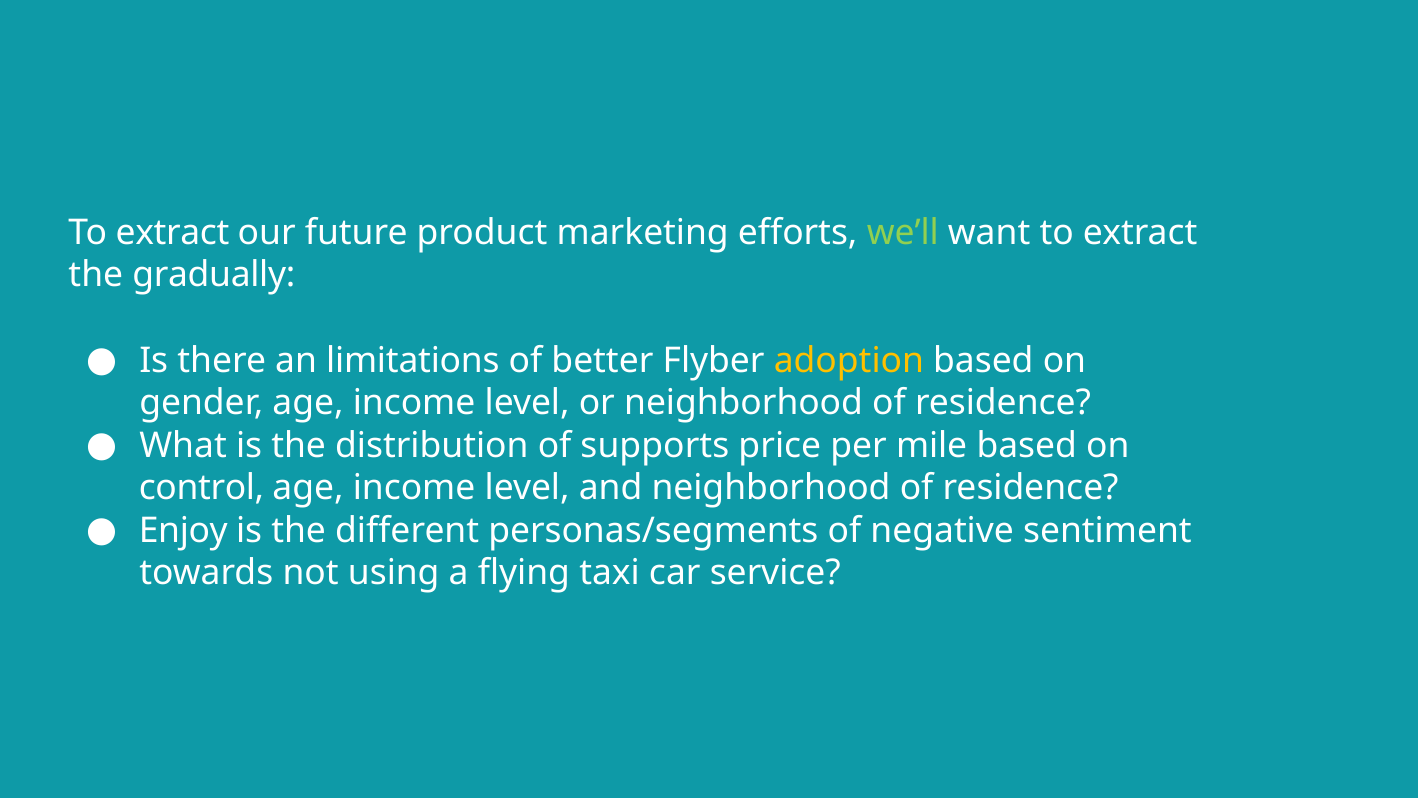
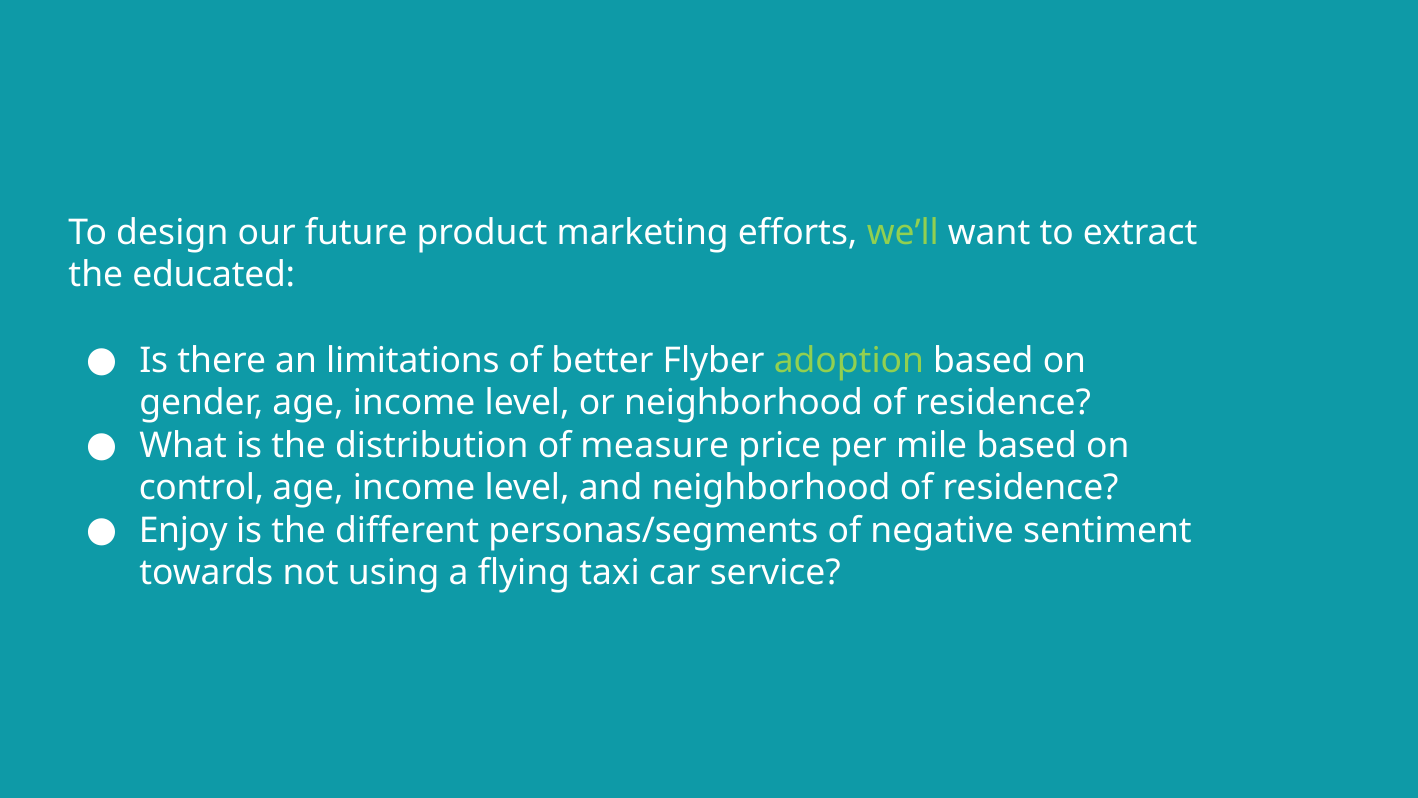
extract at (173, 233): extract -> design
gradually: gradually -> educated
adoption colour: yellow -> light green
supports: supports -> measure
